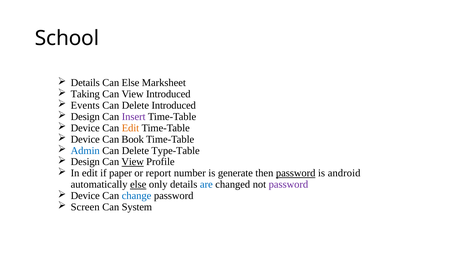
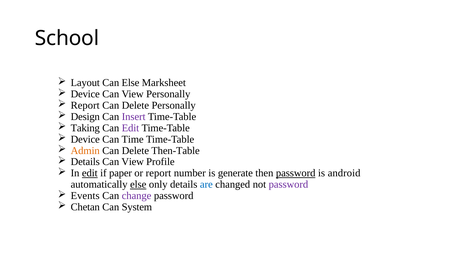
Details at (85, 83): Details -> Layout
Taking at (85, 94): Taking -> Device
View Introduced: Introduced -> Personally
Events at (85, 105): Events -> Report
Delete Introduced: Introduced -> Personally
Device at (85, 128): Device -> Taking
Edit at (130, 128) colour: orange -> purple
Book: Book -> Time
Admin colour: blue -> orange
Type-Table: Type-Table -> Then-Table
Design at (85, 162): Design -> Details
View at (133, 162) underline: present -> none
edit at (90, 173) underline: none -> present
Device at (85, 196): Device -> Events
change colour: blue -> purple
Screen: Screen -> Chetan
